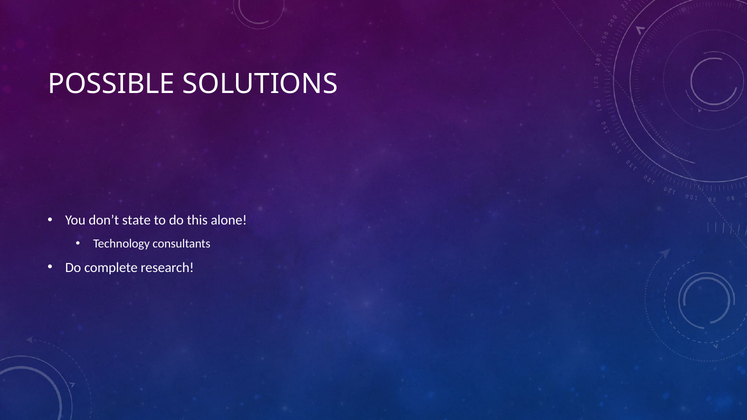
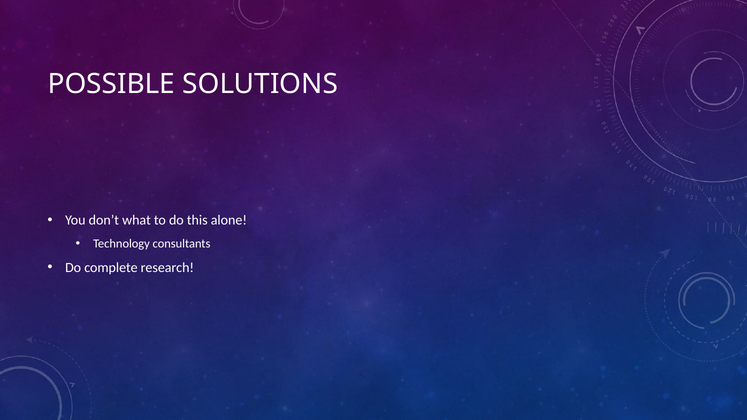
state: state -> what
